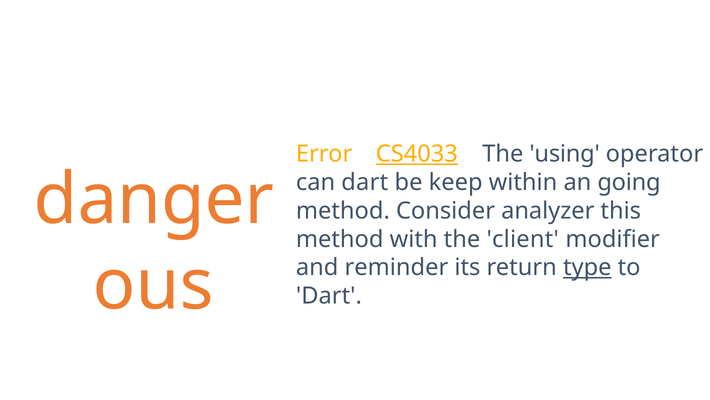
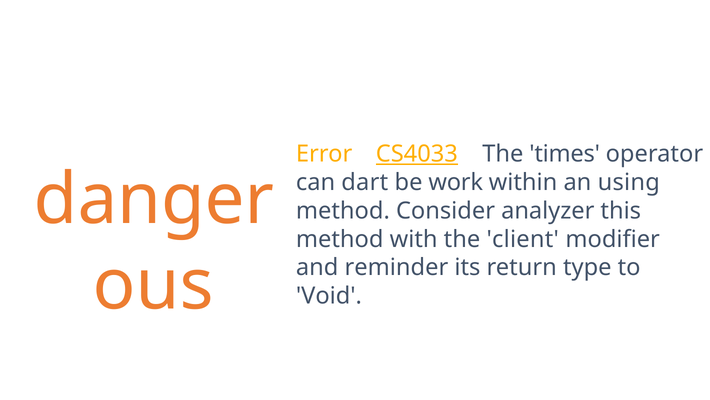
using: using -> times
keep: keep -> work
going: going -> using
type underline: present -> none
Dart at (329, 296): Dart -> Void
